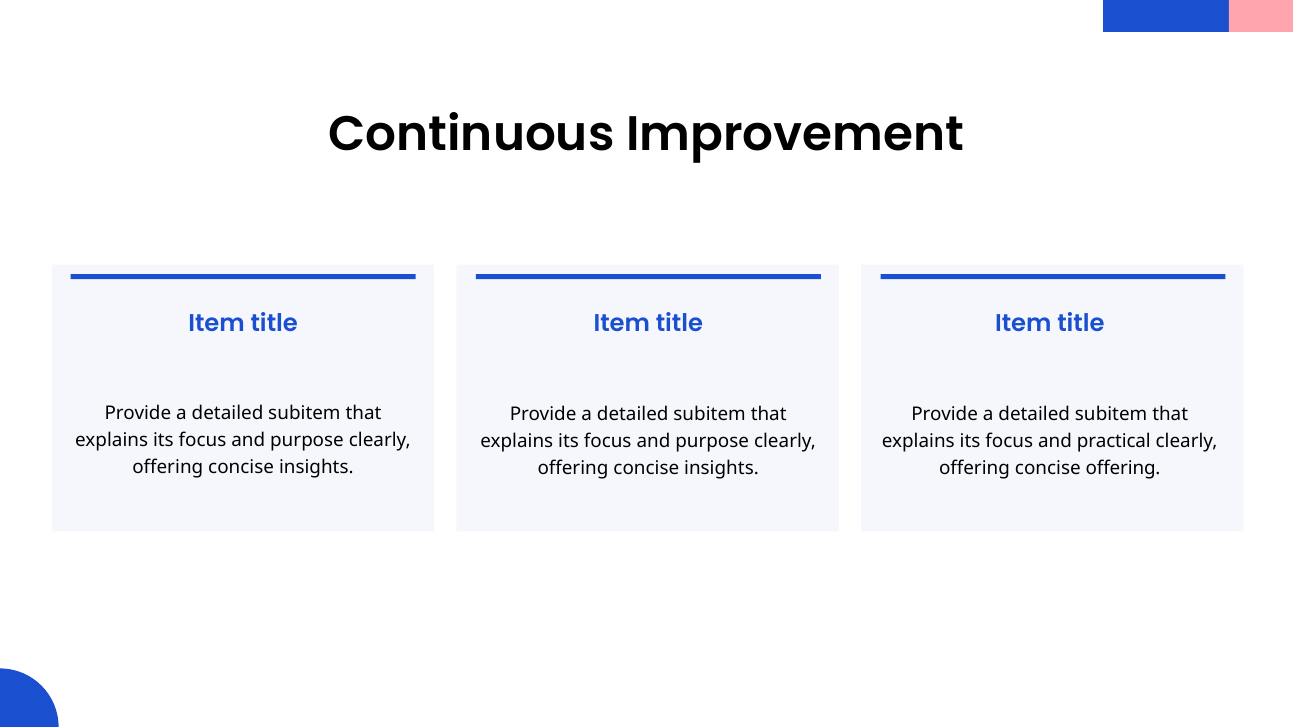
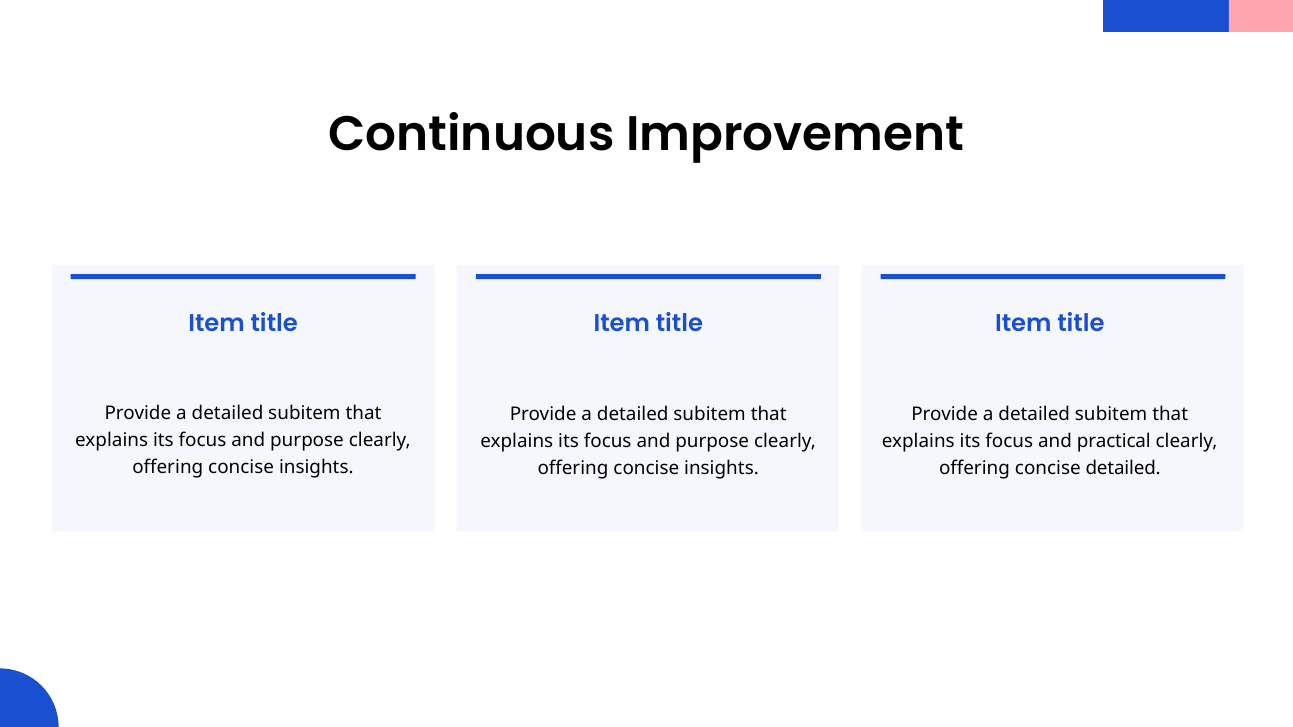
concise offering: offering -> detailed
